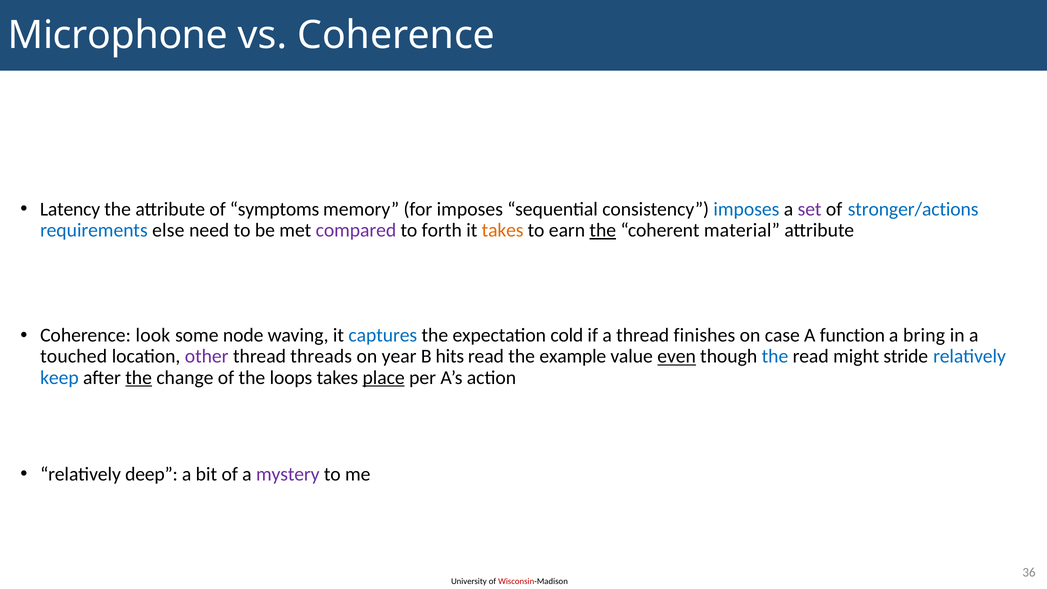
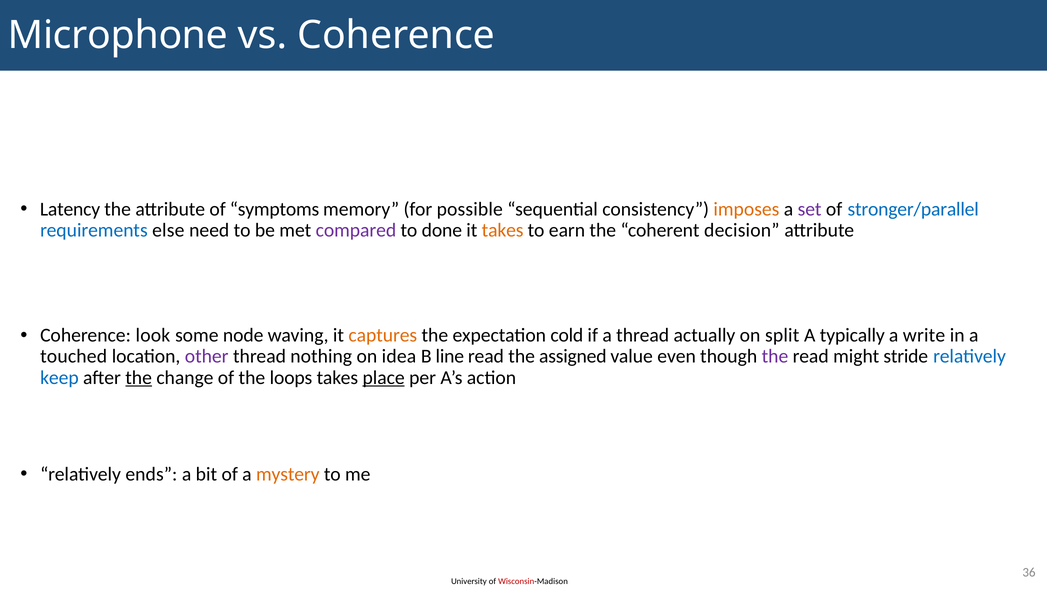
for imposes: imposes -> possible
imposes at (746, 209) colour: blue -> orange
stronger/actions: stronger/actions -> stronger/parallel
forth: forth -> done
the at (603, 230) underline: present -> none
material: material -> decision
captures colour: blue -> orange
finishes: finishes -> actually
case: case -> split
function: function -> typically
bring: bring -> write
threads: threads -> nothing
year: year -> idea
hits: hits -> line
example: example -> assigned
even underline: present -> none
the at (775, 356) colour: blue -> purple
deep: deep -> ends
mystery colour: purple -> orange
